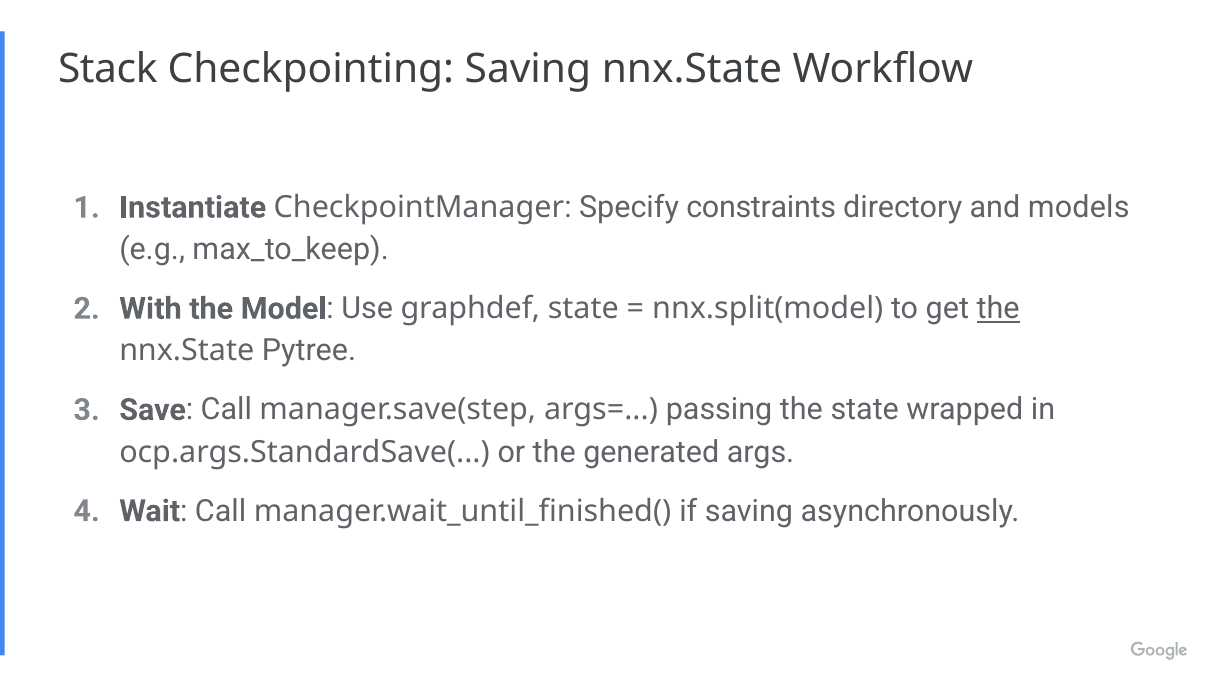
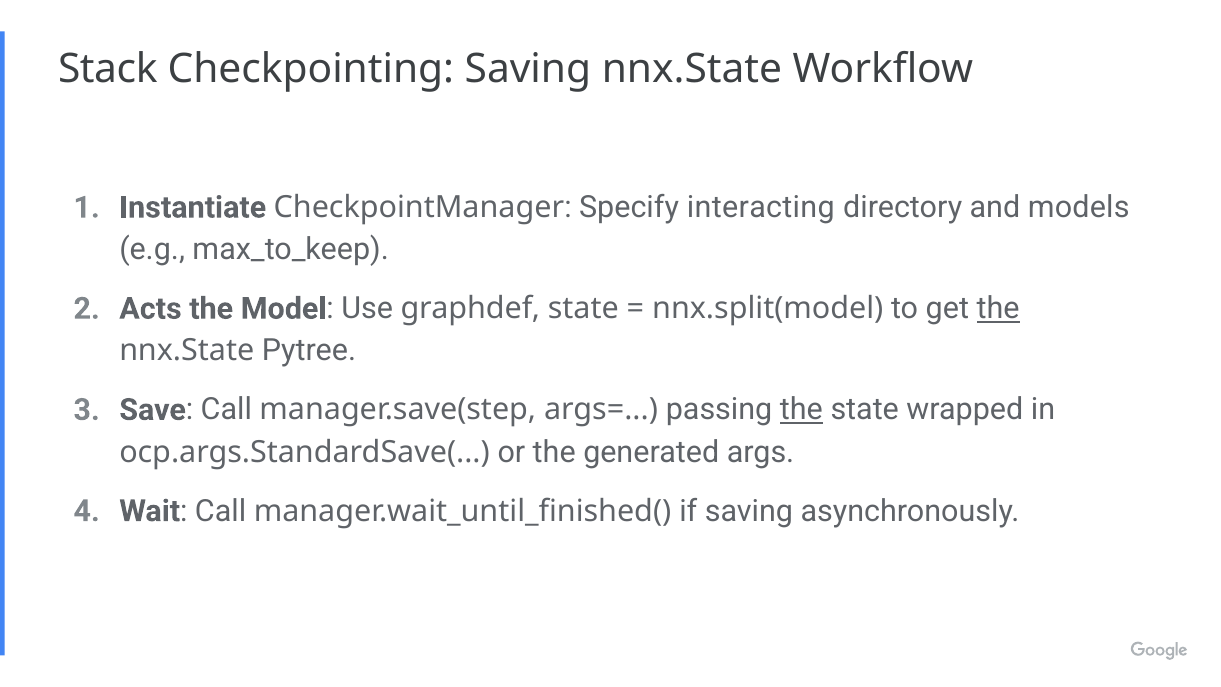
constraints: constraints -> interacting
With: With -> Acts
the at (801, 410) underline: none -> present
